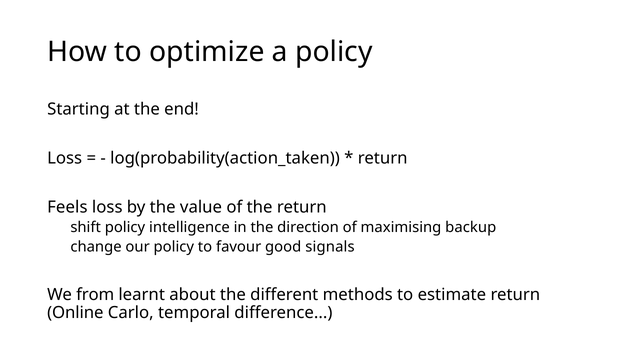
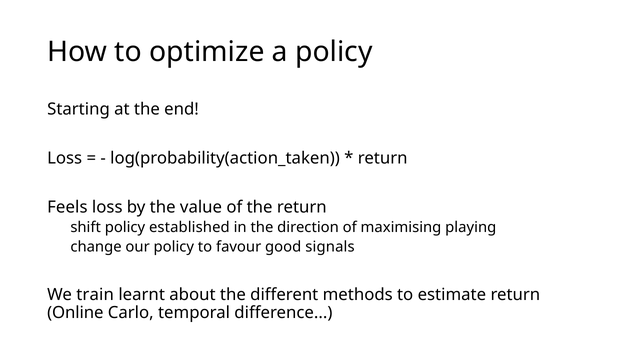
intelligence: intelligence -> established
backup: backup -> playing
from: from -> train
